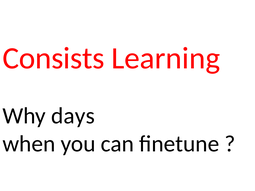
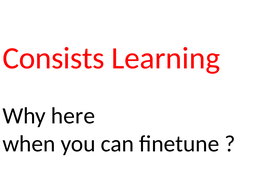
days: days -> here
